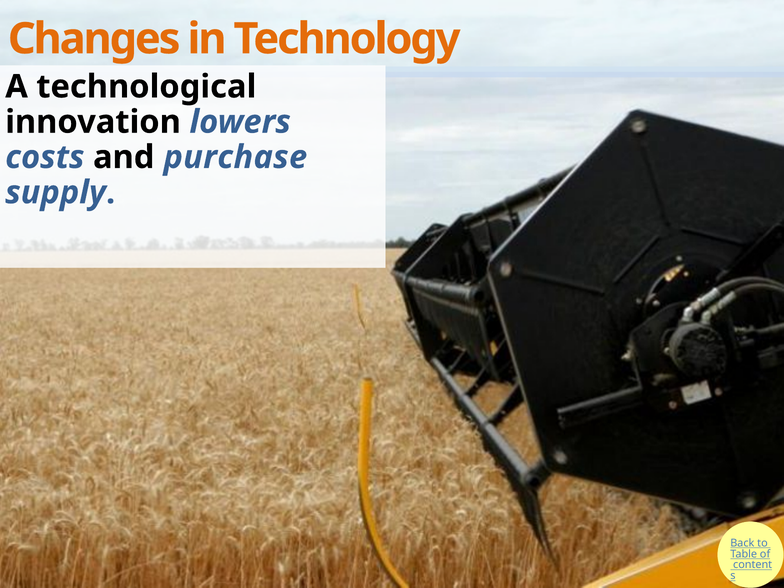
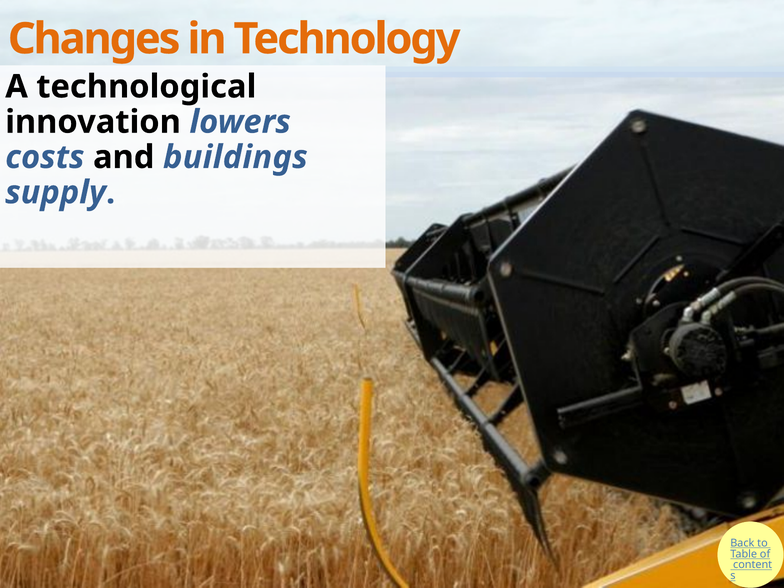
purchase: purchase -> buildings
